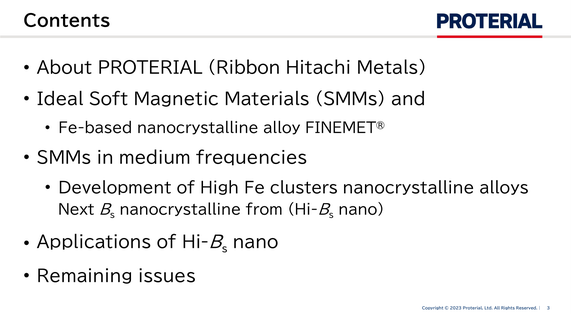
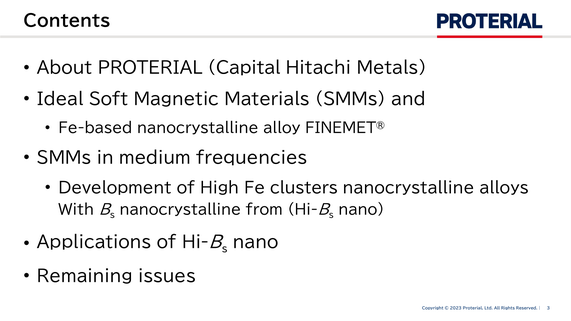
Ribbon: Ribbon -> Capital
Next: Next -> With
